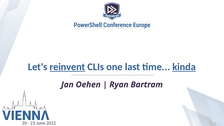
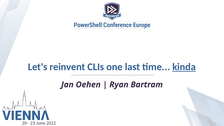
reinvent underline: present -> none
